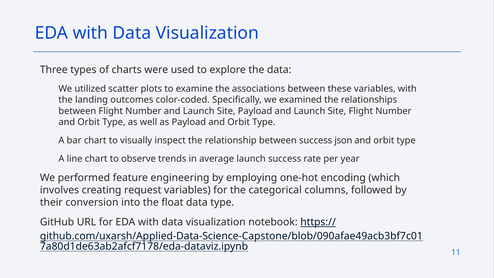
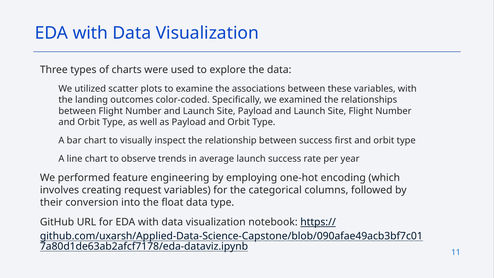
json: json -> first
